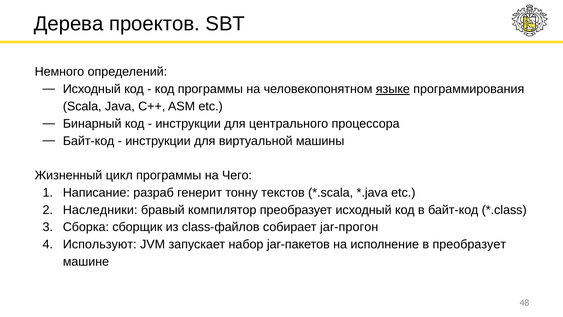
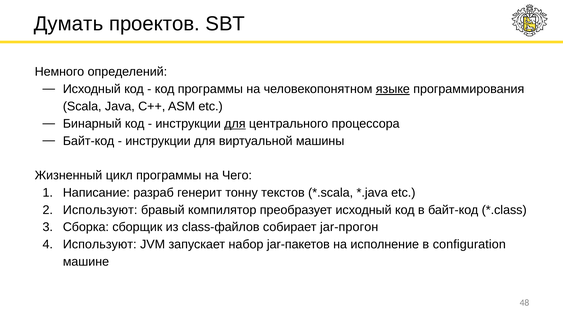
Дерева: Дерева -> Думать
для at (235, 124) underline: none -> present
Наследники at (100, 210): Наследники -> Используют
в преобразует: преобразует -> configuration
